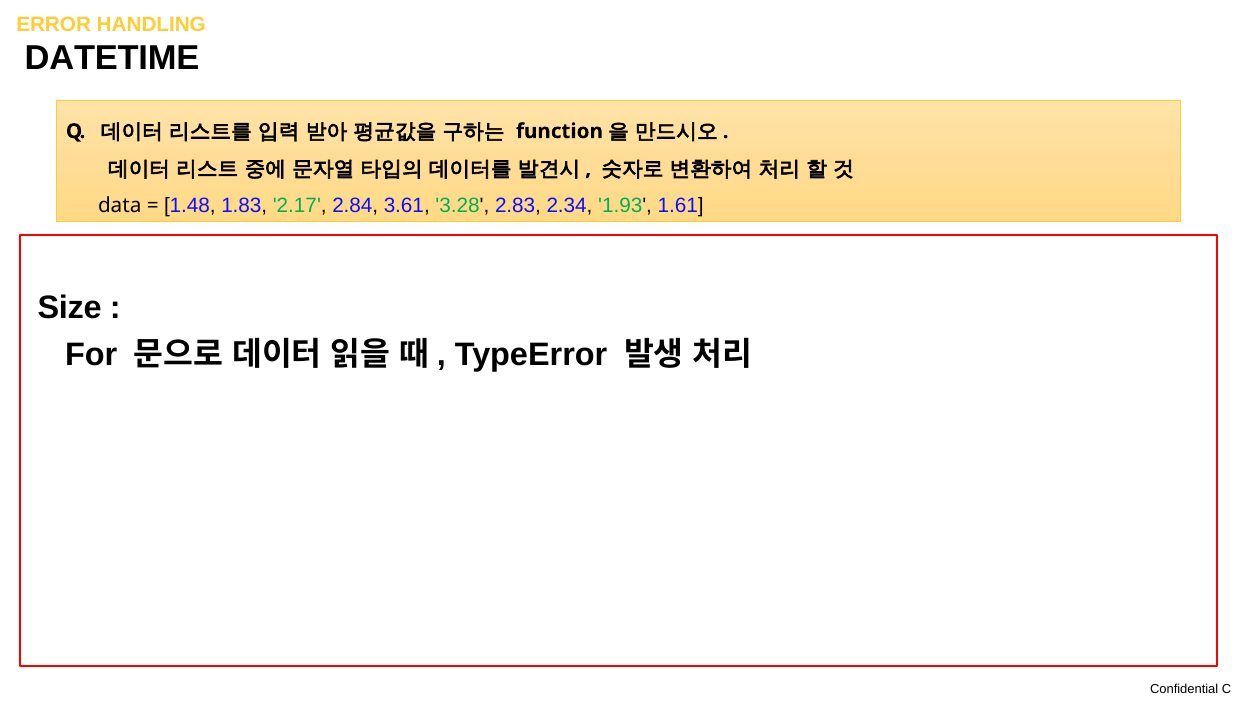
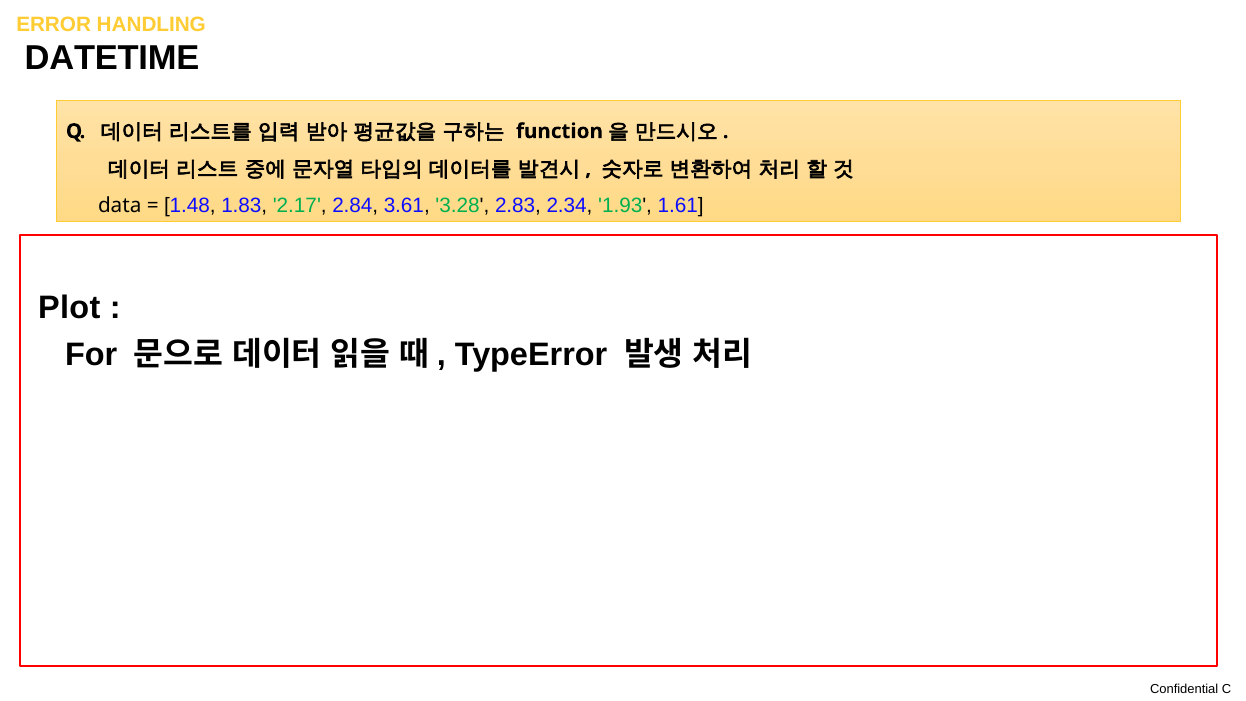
Size: Size -> Plot
